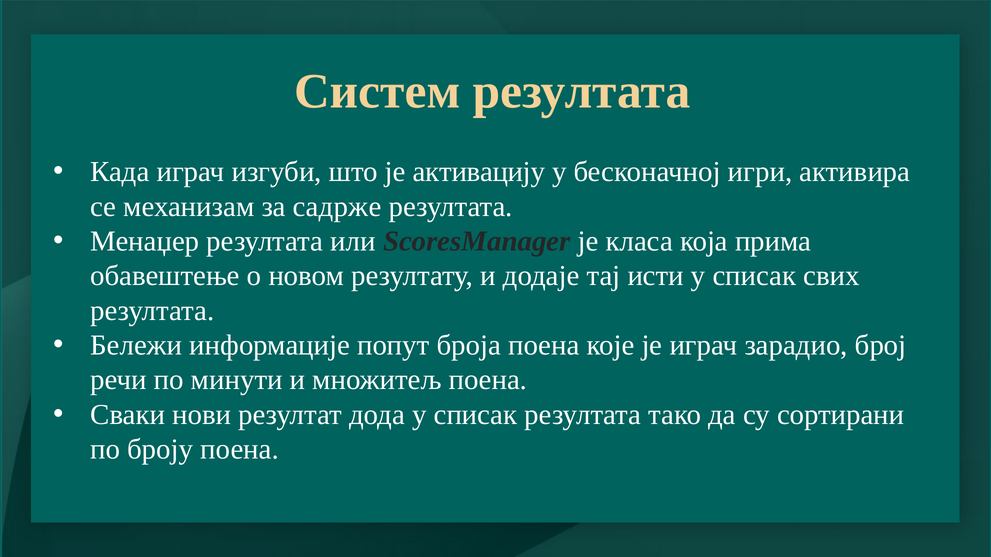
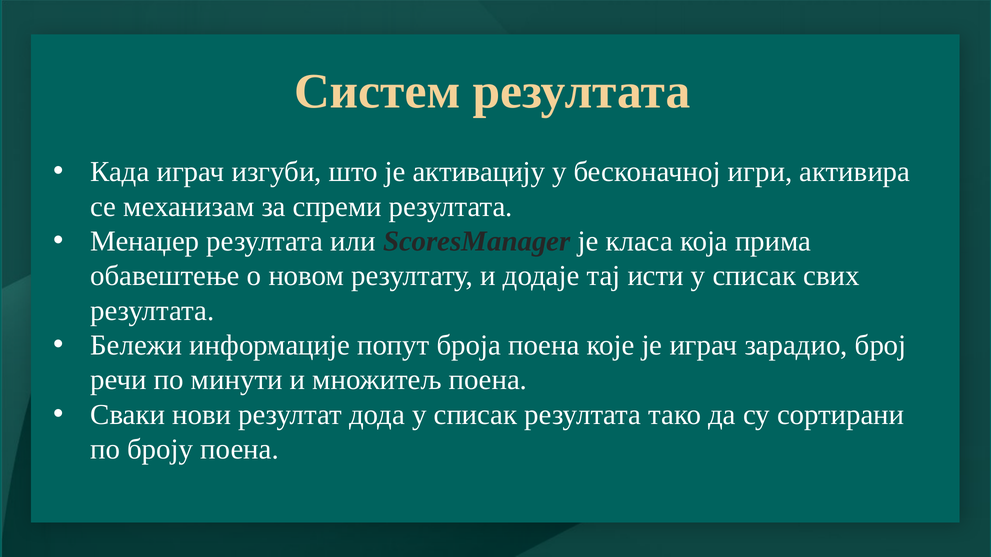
садрже: садрже -> спреми
